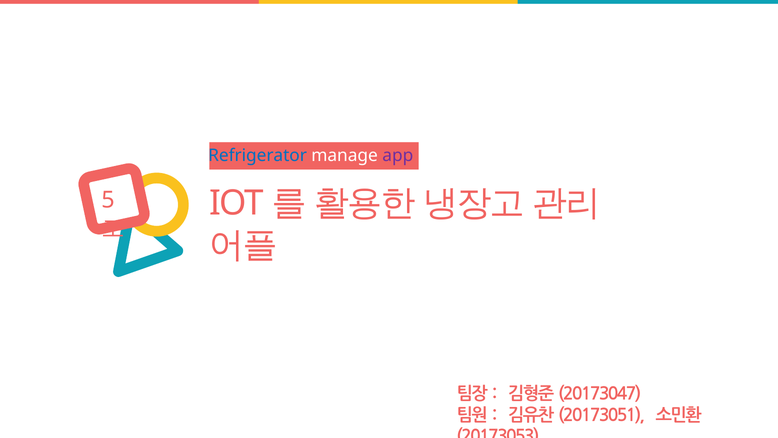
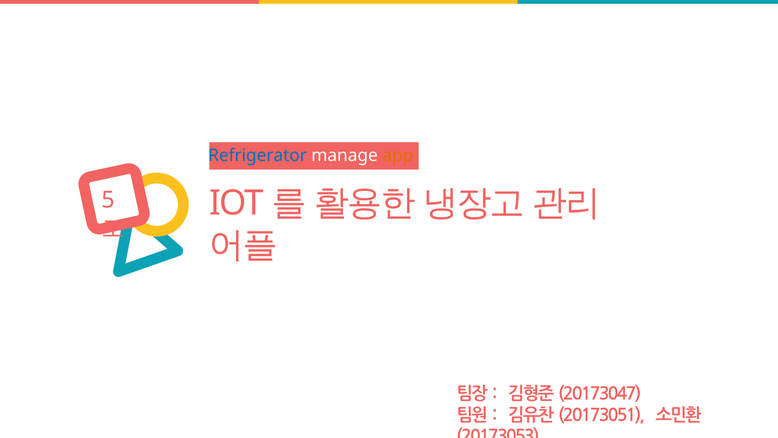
app colour: purple -> orange
